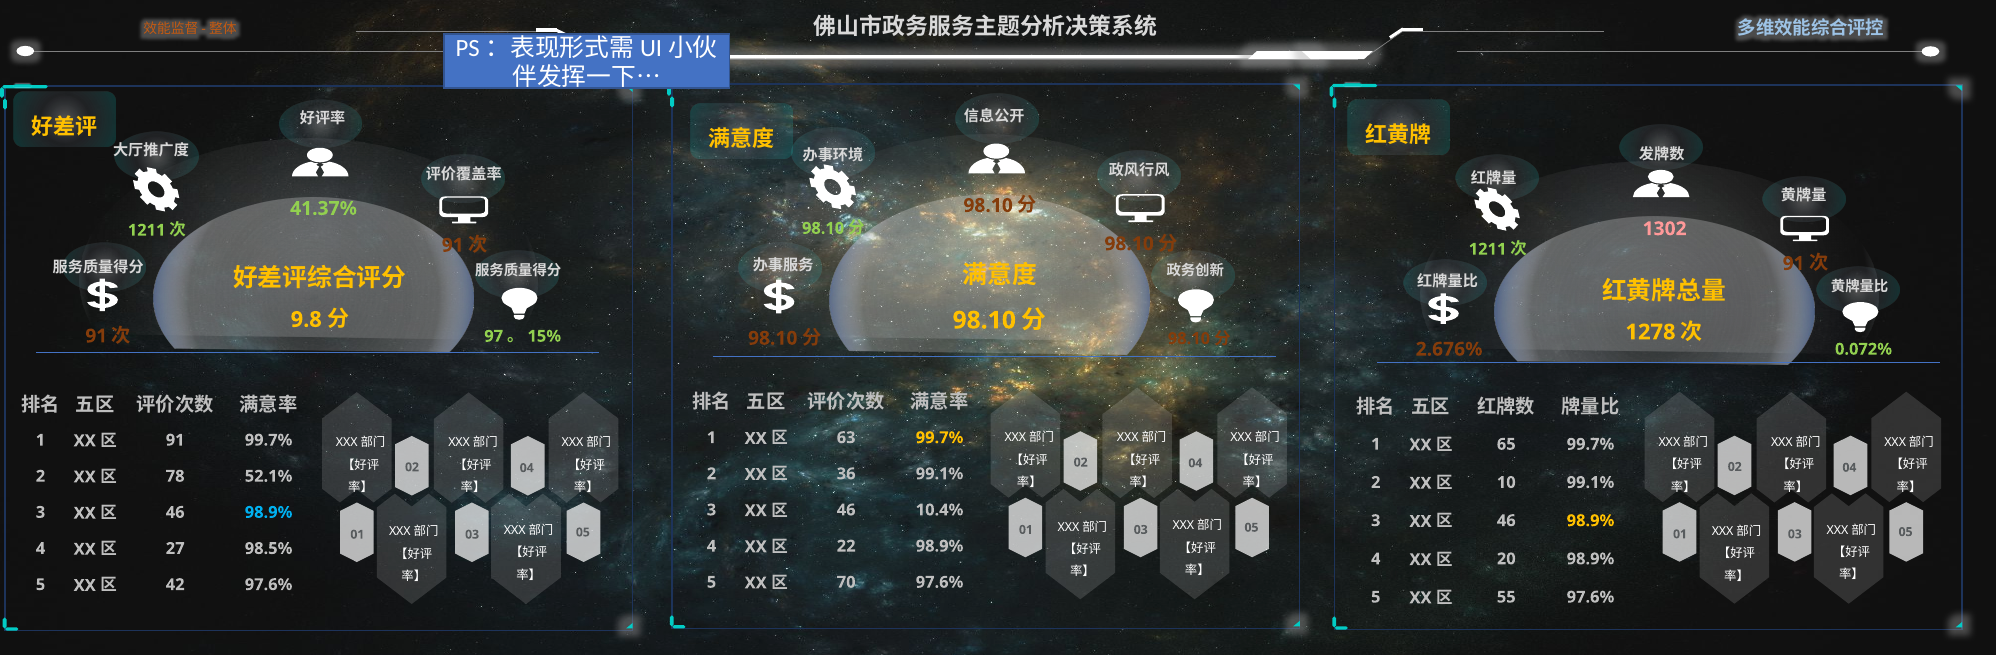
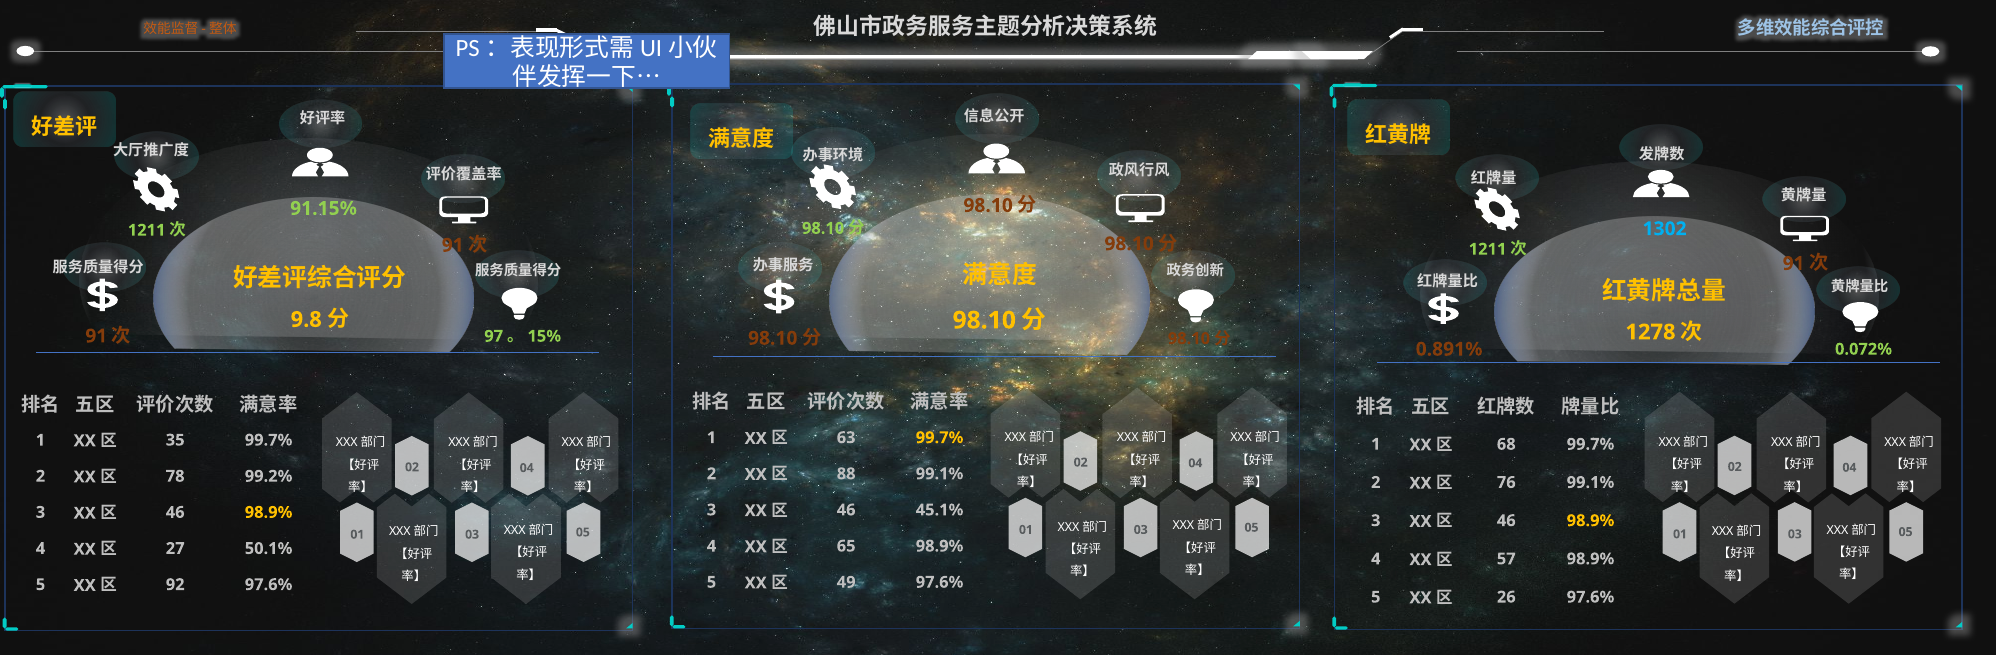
41.37%: 41.37% -> 91.15%
1302 colour: pink -> light blue
2.676%: 2.676% -> 0.891%
91 at (175, 440): 91 -> 35
65: 65 -> 68
36: 36 -> 88
52.1%: 52.1% -> 99.2%
10: 10 -> 76
10.4%: 10.4% -> 45.1%
98.9% at (269, 512) colour: light blue -> yellow
22: 22 -> 65
98.5%: 98.5% -> 50.1%
20: 20 -> 57
70: 70 -> 49
42: 42 -> 92
55: 55 -> 26
